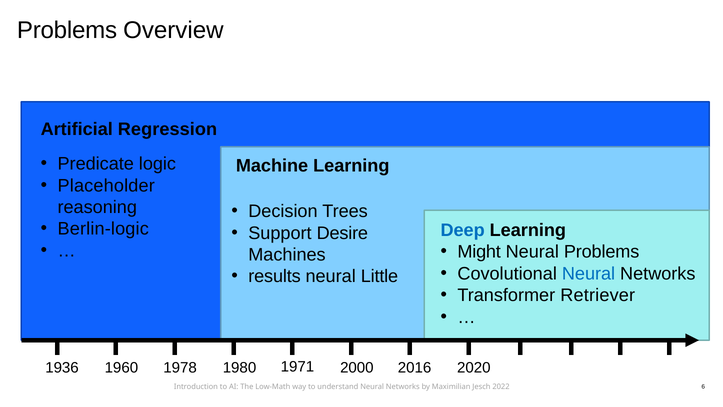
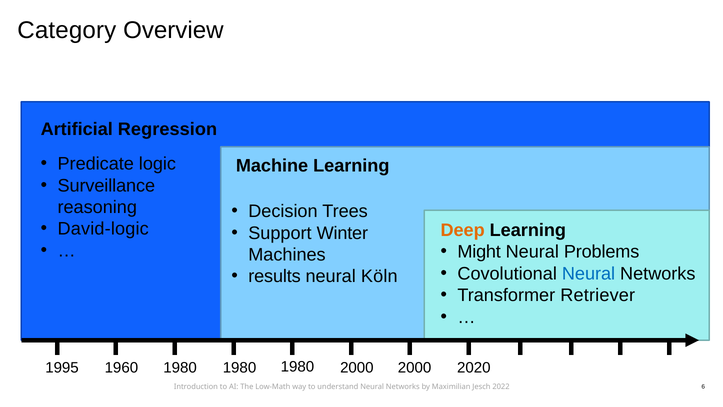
Problems at (67, 30): Problems -> Category
Placeholder: Placeholder -> Surveillance
Berlin-logic: Berlin-logic -> David-logic
Deep colour: blue -> orange
Desire: Desire -> Winter
Little: Little -> Köln
1936: 1936 -> 1995
1960 1978: 1978 -> 1980
1971 at (297, 366): 1971 -> 1980
2000 2016: 2016 -> 2000
